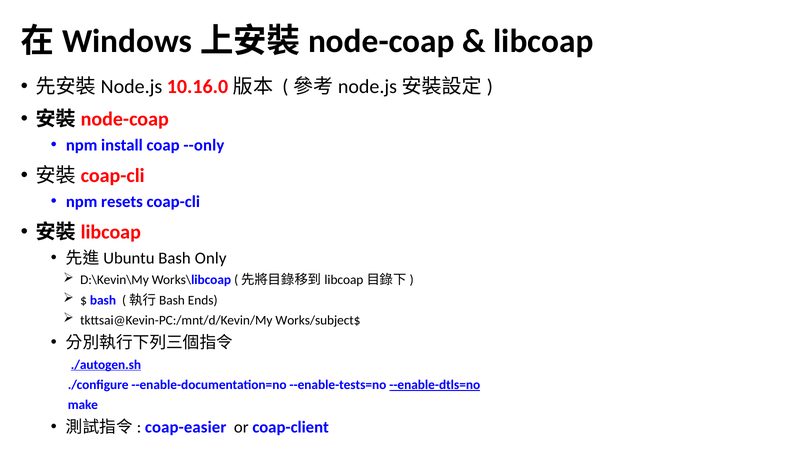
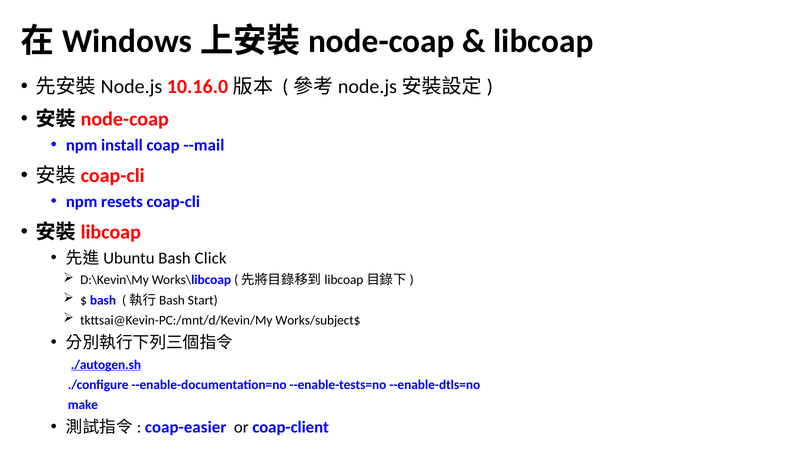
--only: --only -> --mail
Only: Only -> Click
Ends: Ends -> Start
--enable-dtls=no underline: present -> none
